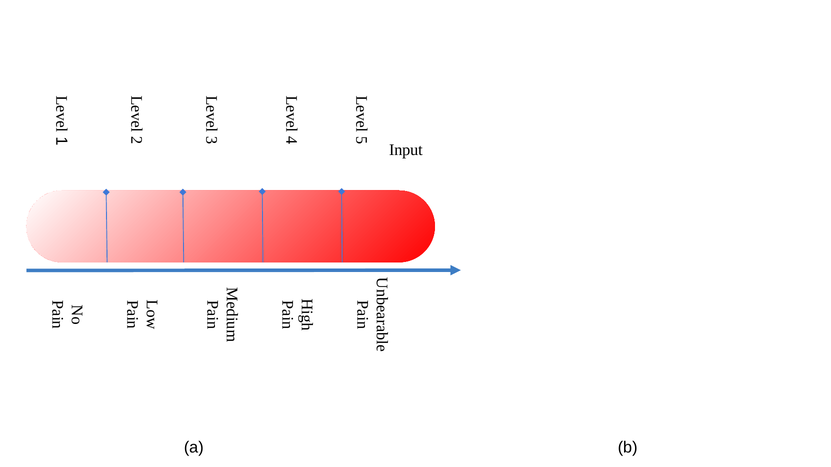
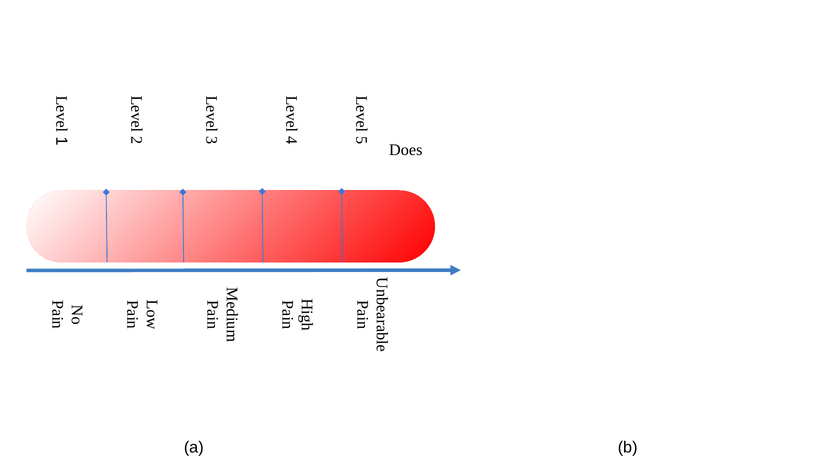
Input: Input -> Does
